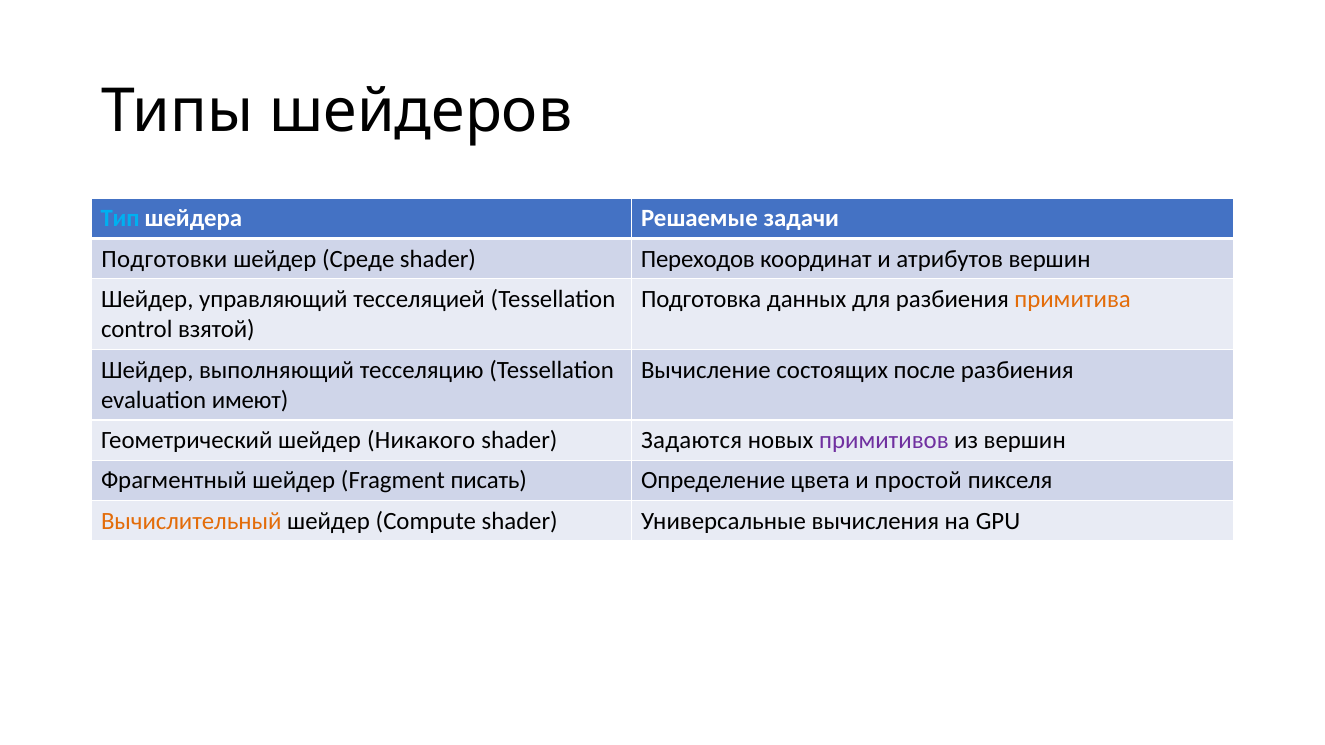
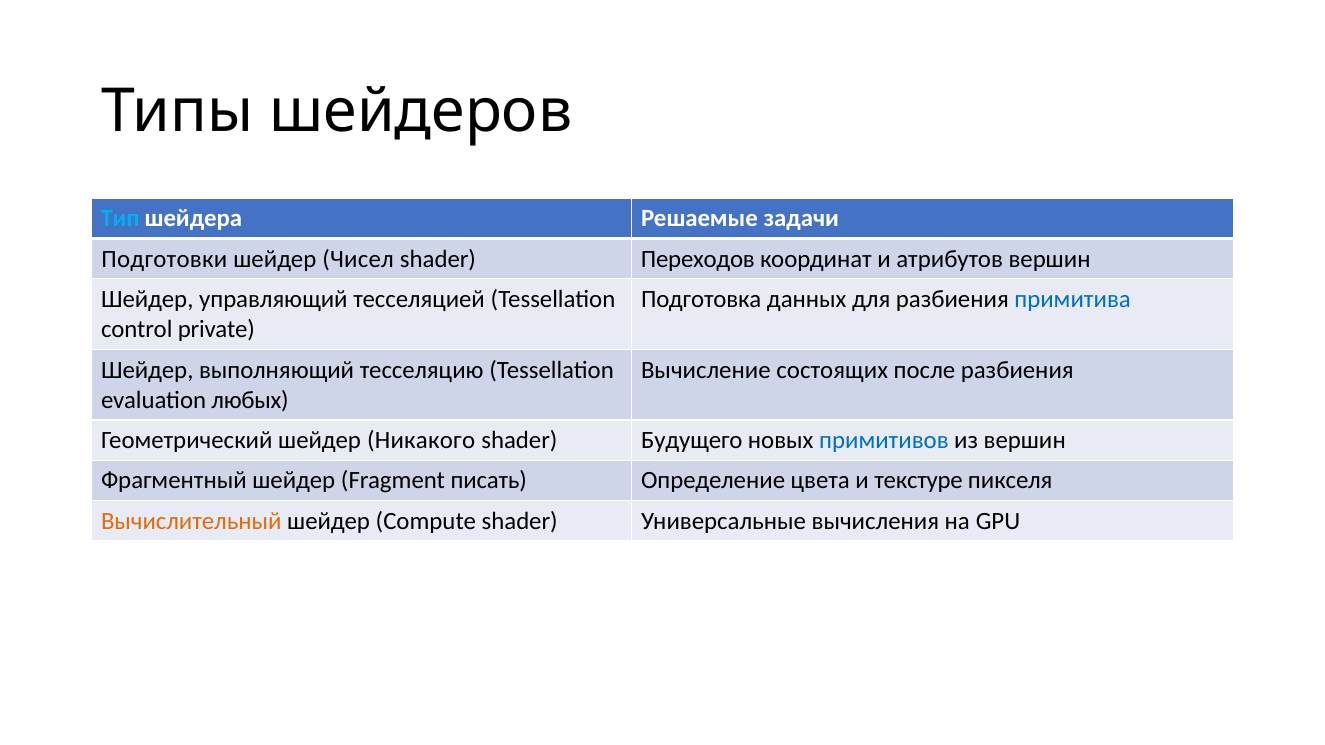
Среде: Среде -> Чисел
примитива colour: orange -> blue
взятой: взятой -> private
имеют: имеют -> любых
Задаются: Задаются -> Будущего
примитивов colour: purple -> blue
простой: простой -> текстуре
